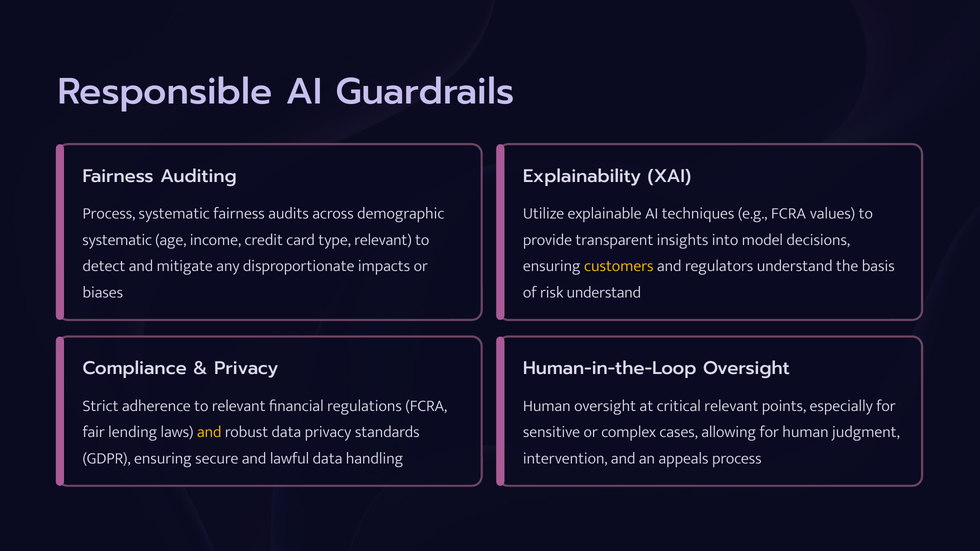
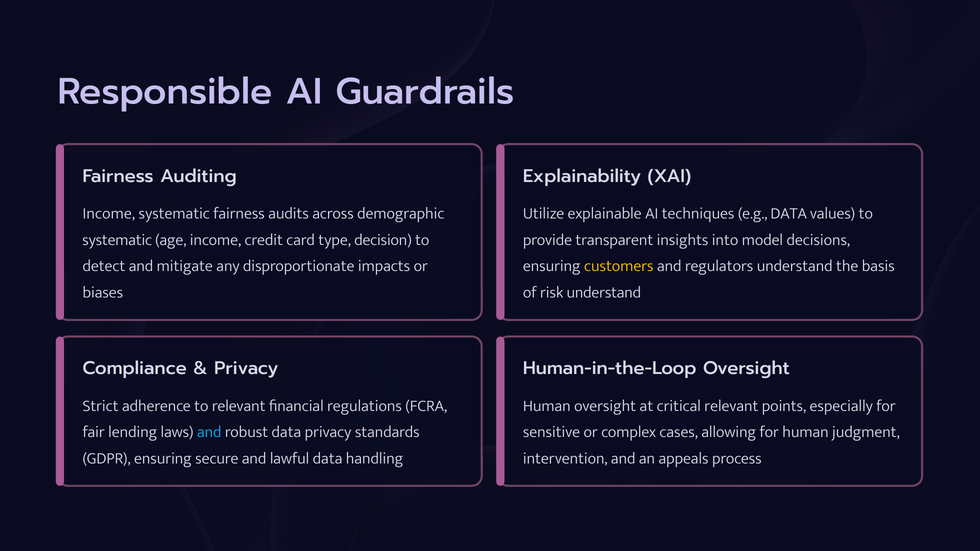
Process at (109, 213): Process -> Income
e.g FCRA: FCRA -> DATA
type relevant: relevant -> decision
and at (209, 432) colour: yellow -> light blue
